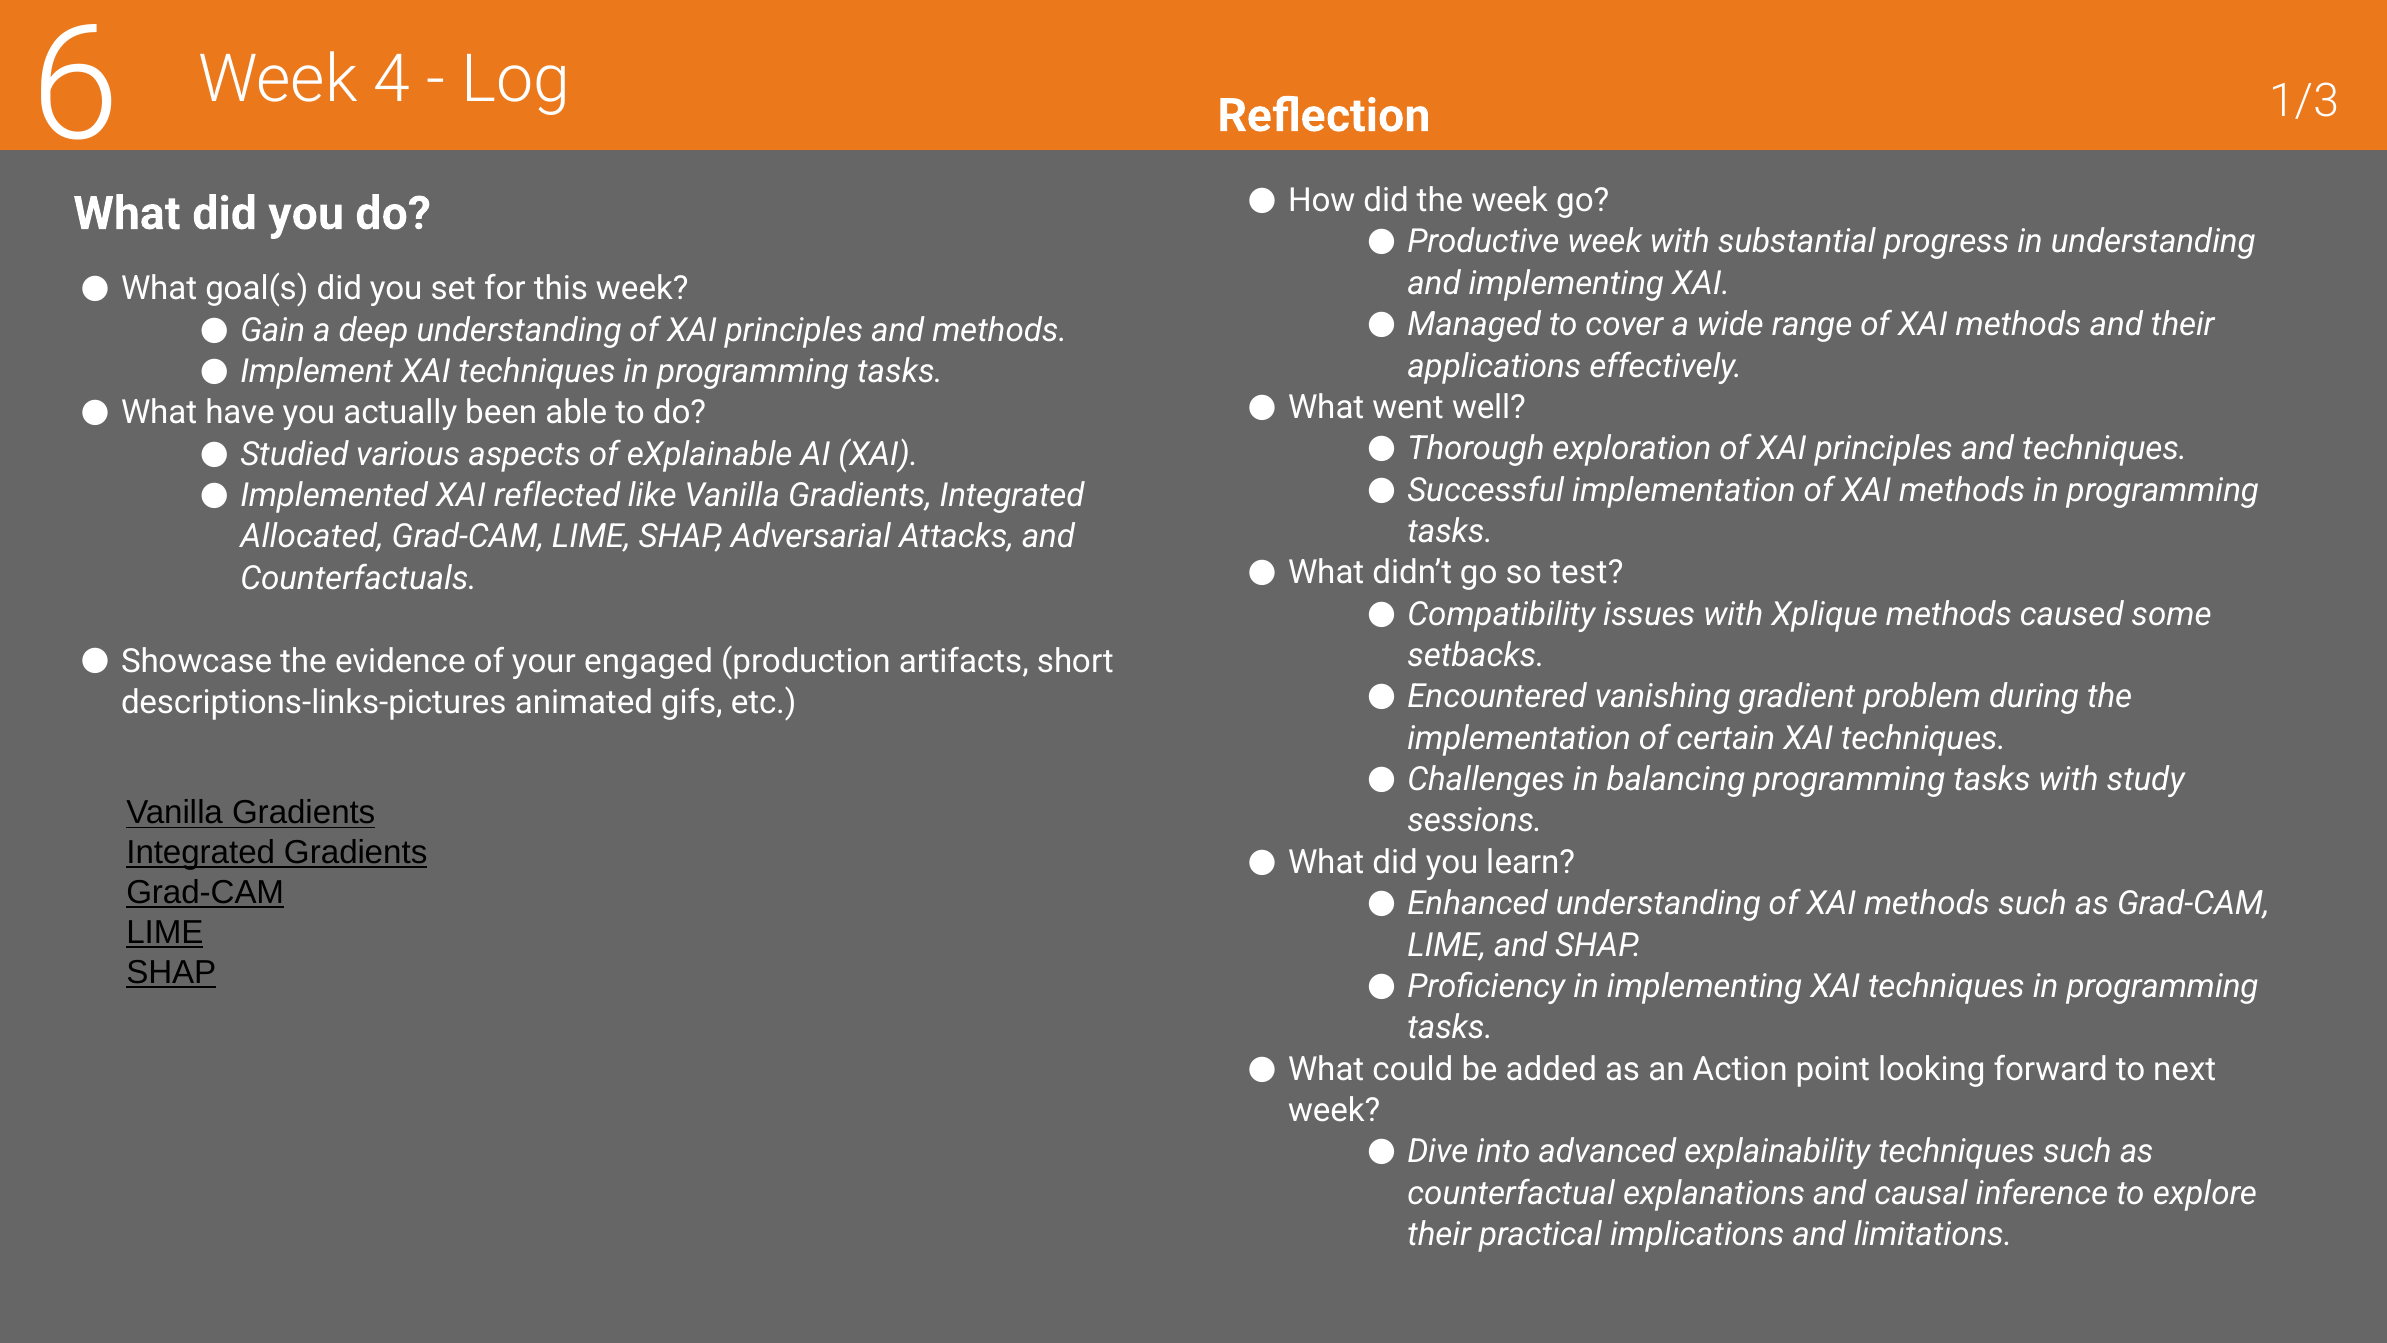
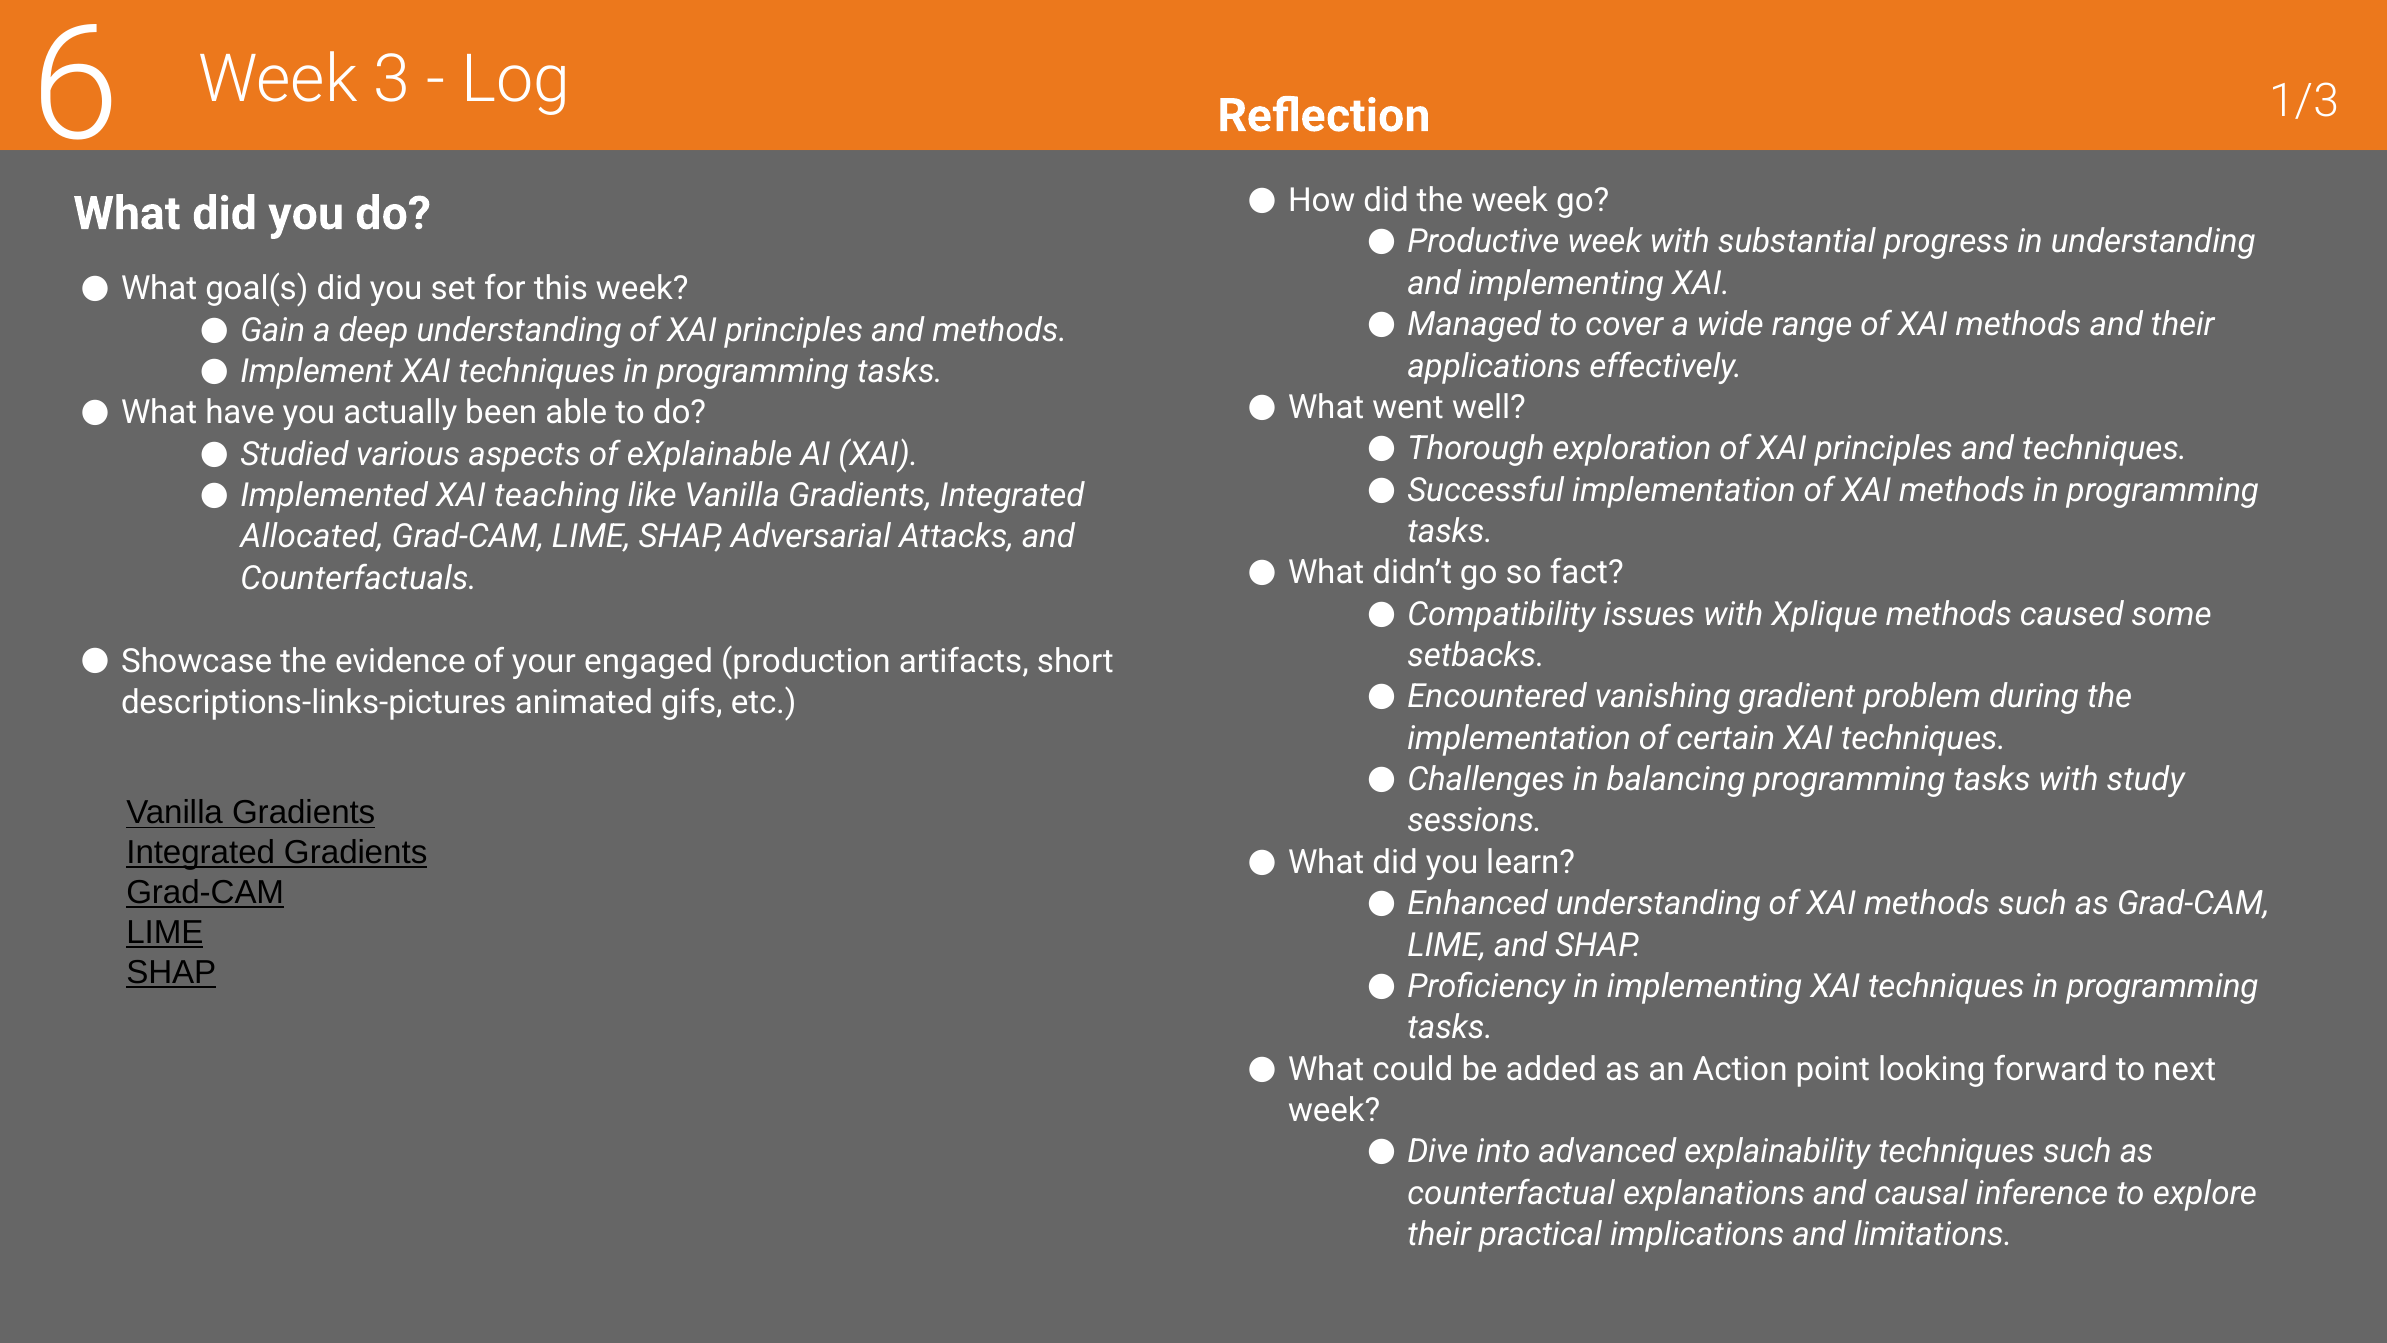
4: 4 -> 3
reflected: reflected -> teaching
test: test -> fact
